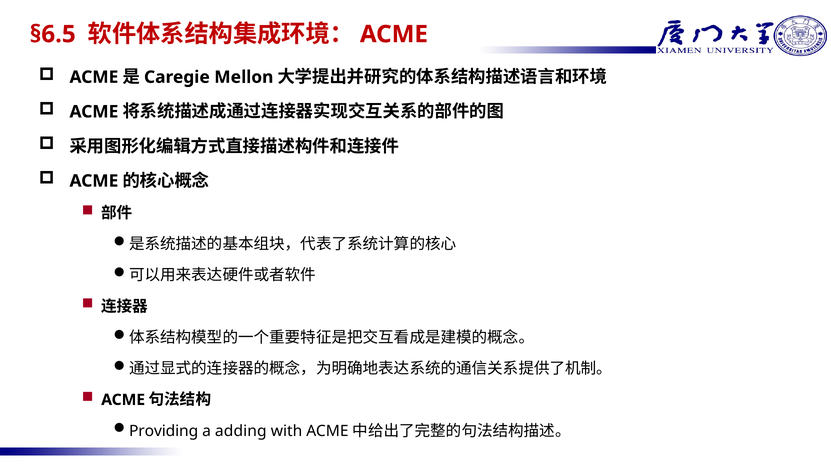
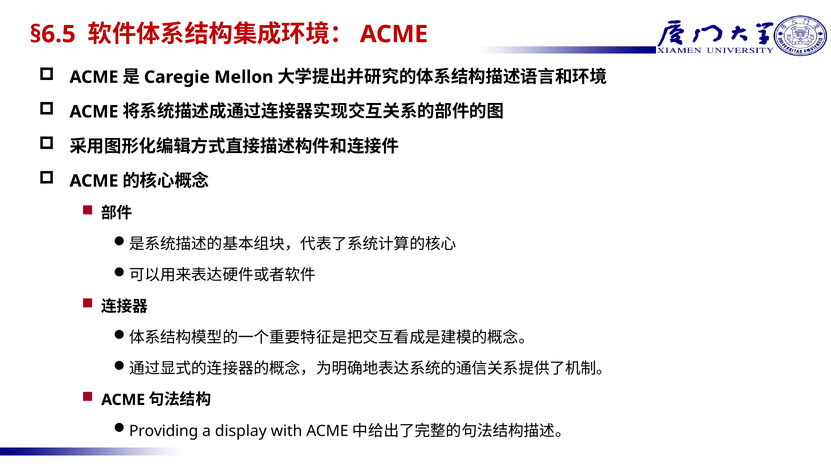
adding: adding -> display
